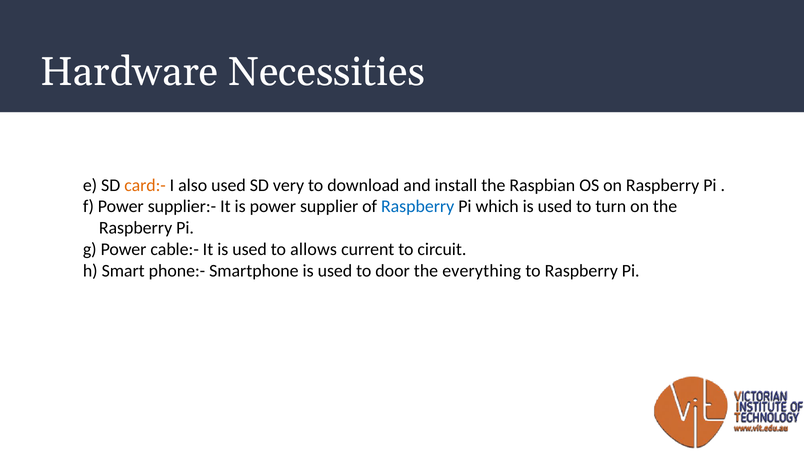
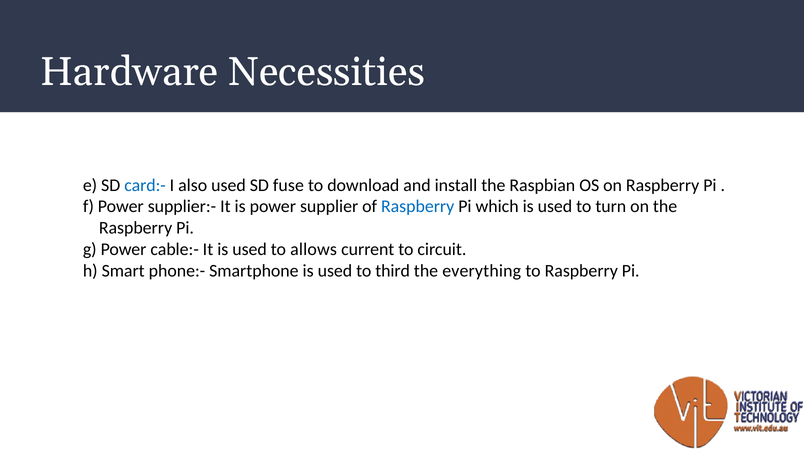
card:- colour: orange -> blue
very: very -> fuse
door: door -> third
